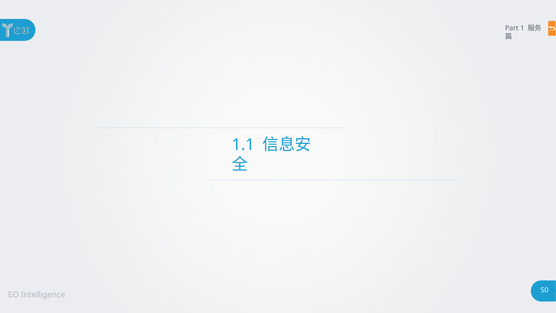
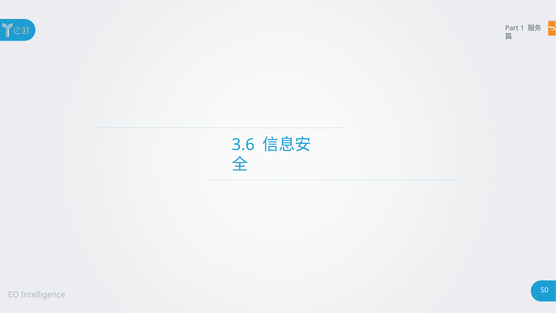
1.1: 1.1 -> 3.6
